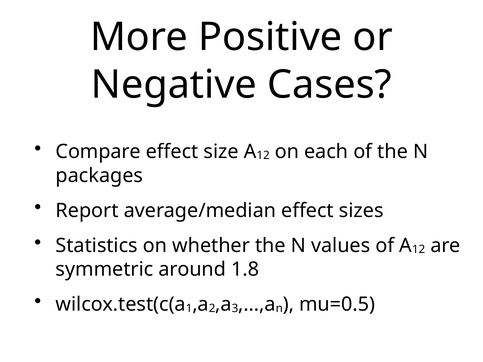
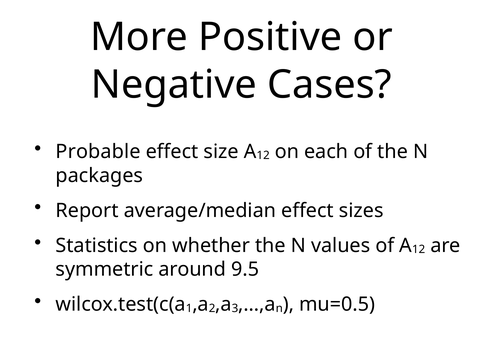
Compare: Compare -> Probable
1.8: 1.8 -> 9.5
